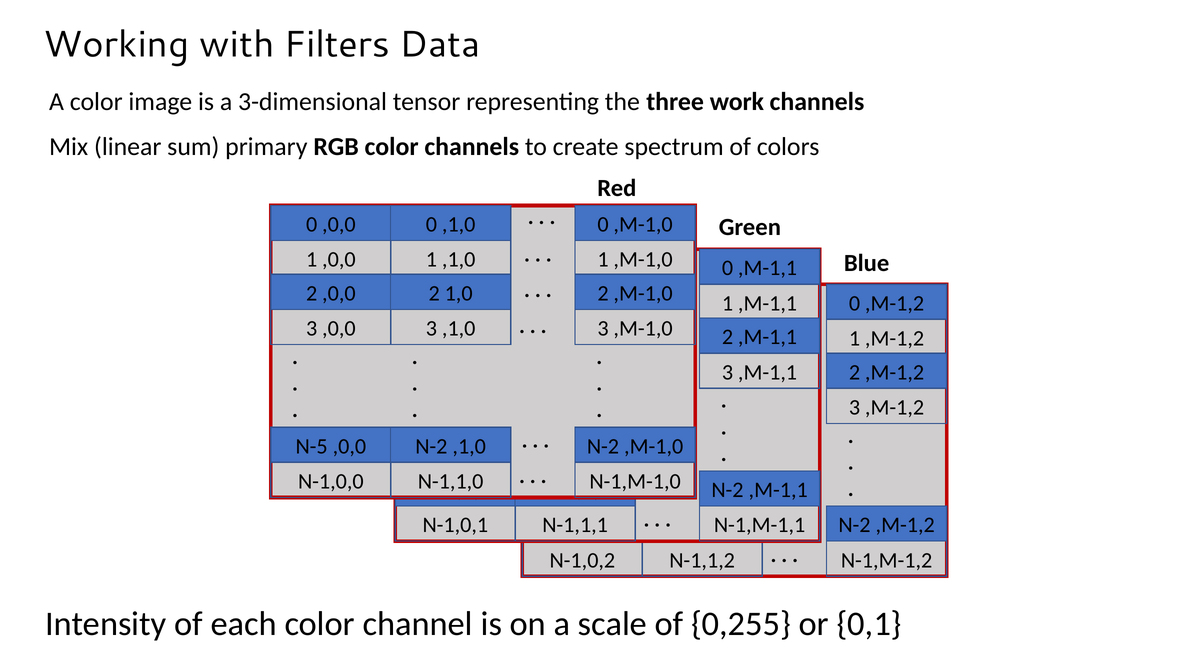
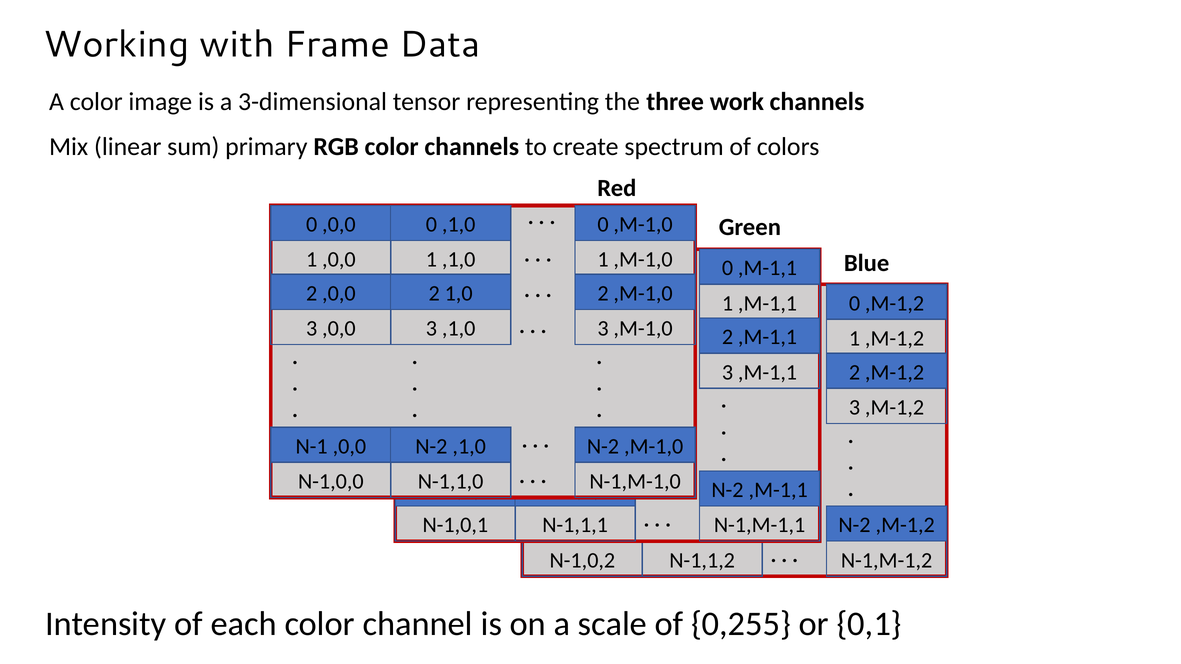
Filters: Filters -> Frame
N-5: N-5 -> N-1
